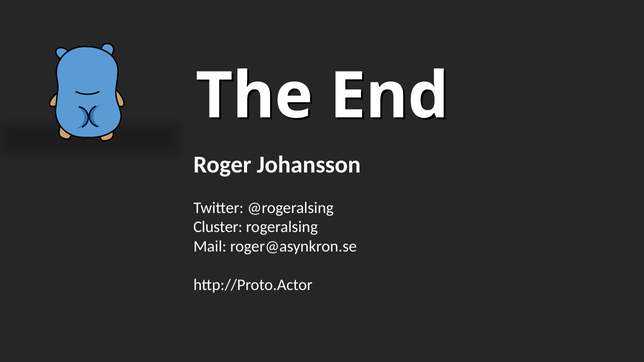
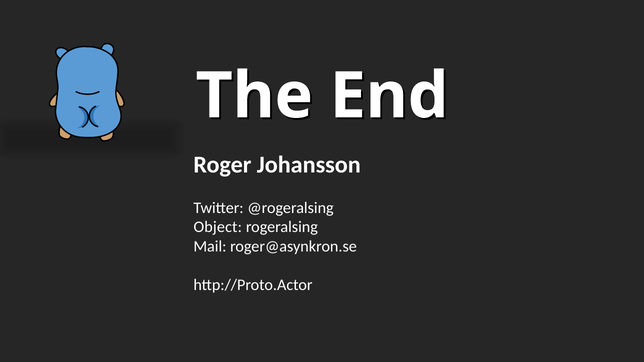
Cluster: Cluster -> Object
